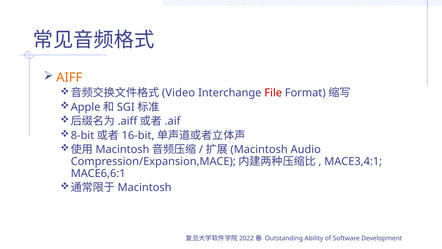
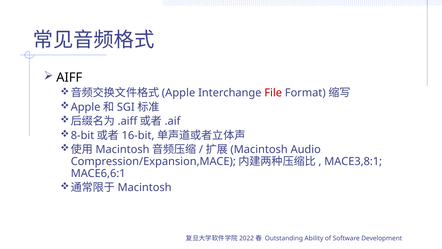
AIFF colour: orange -> black
Video at (179, 93): Video -> Apple
MACE3,4:1: MACE3,4:1 -> MACE3,8:1
